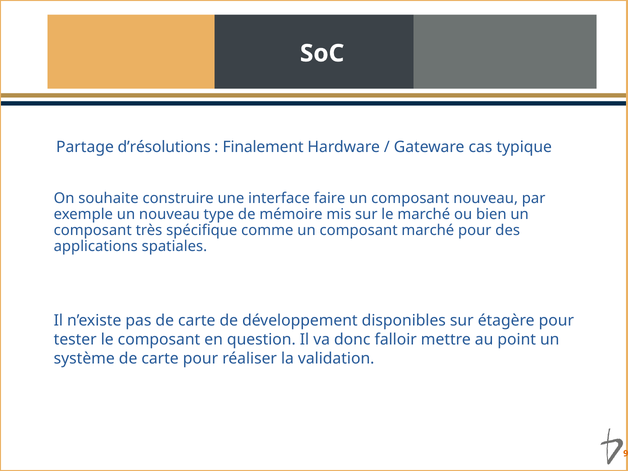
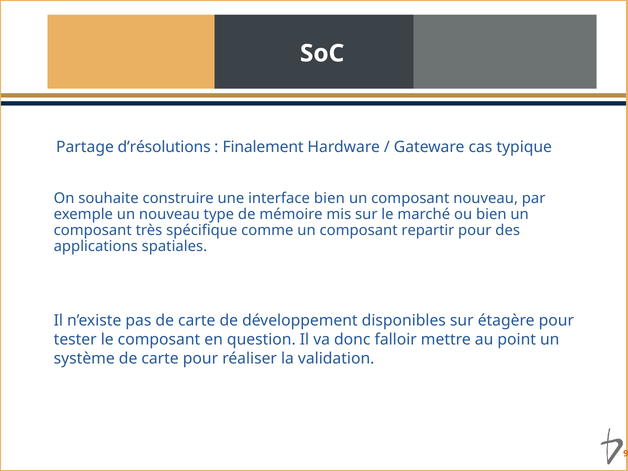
interface faire: faire -> bien
composant marché: marché -> repartir
